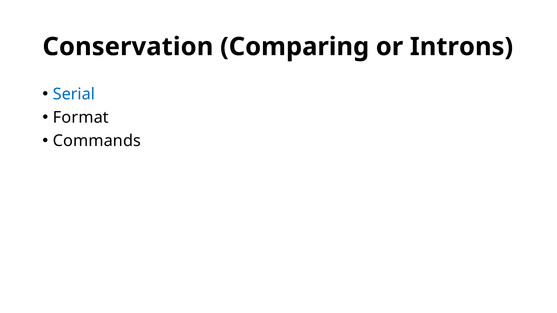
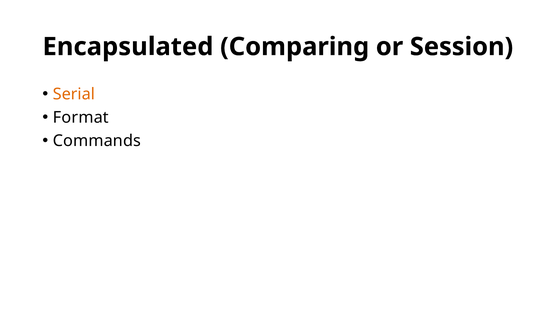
Conservation: Conservation -> Encapsulated
Introns: Introns -> Session
Serial colour: blue -> orange
